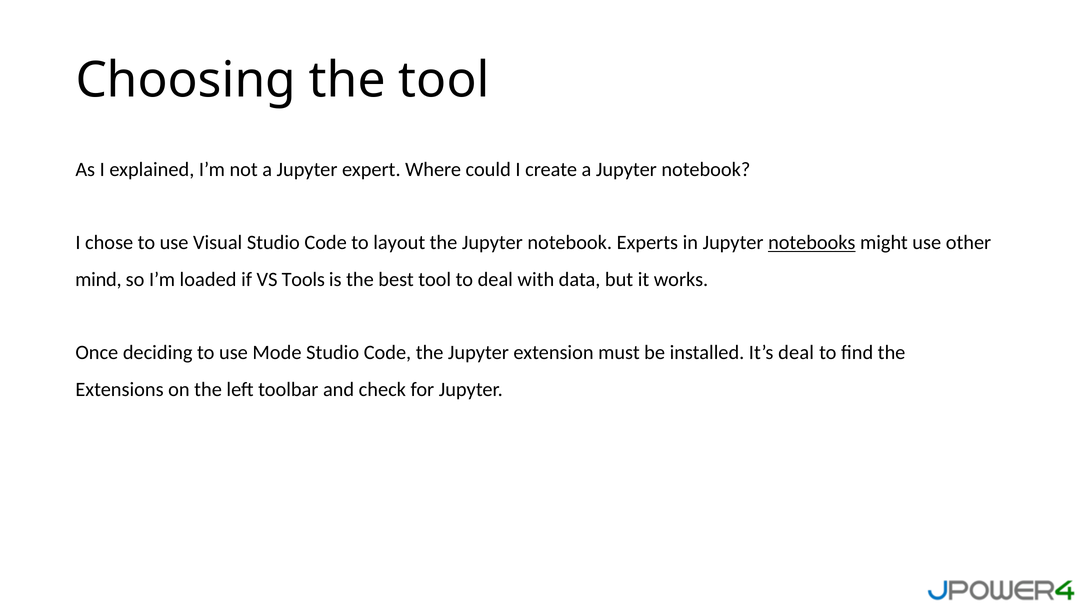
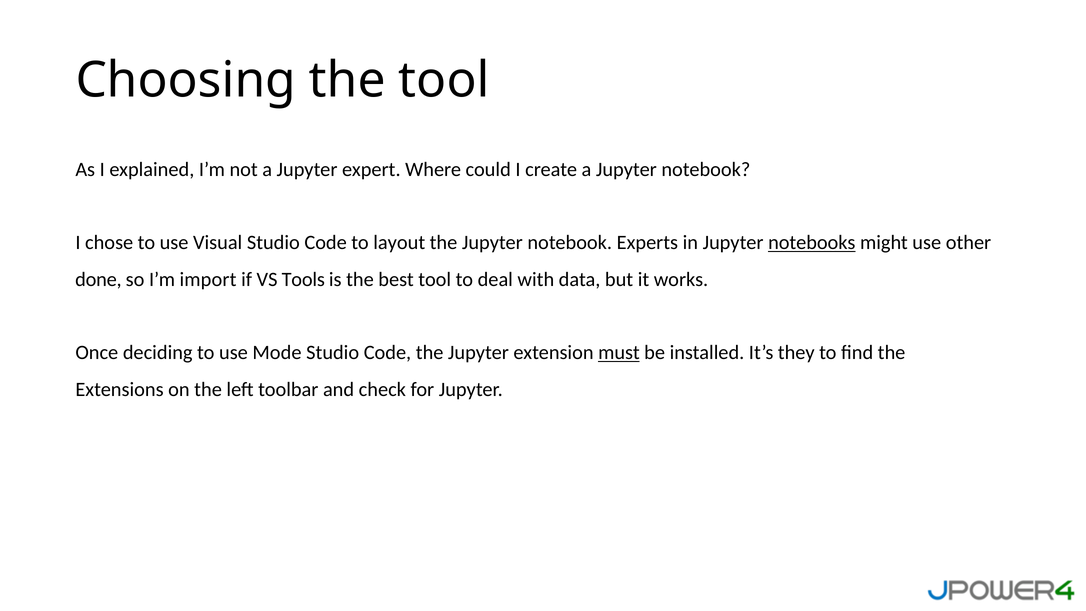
mind: mind -> done
loaded: loaded -> import
must underline: none -> present
It’s deal: deal -> they
